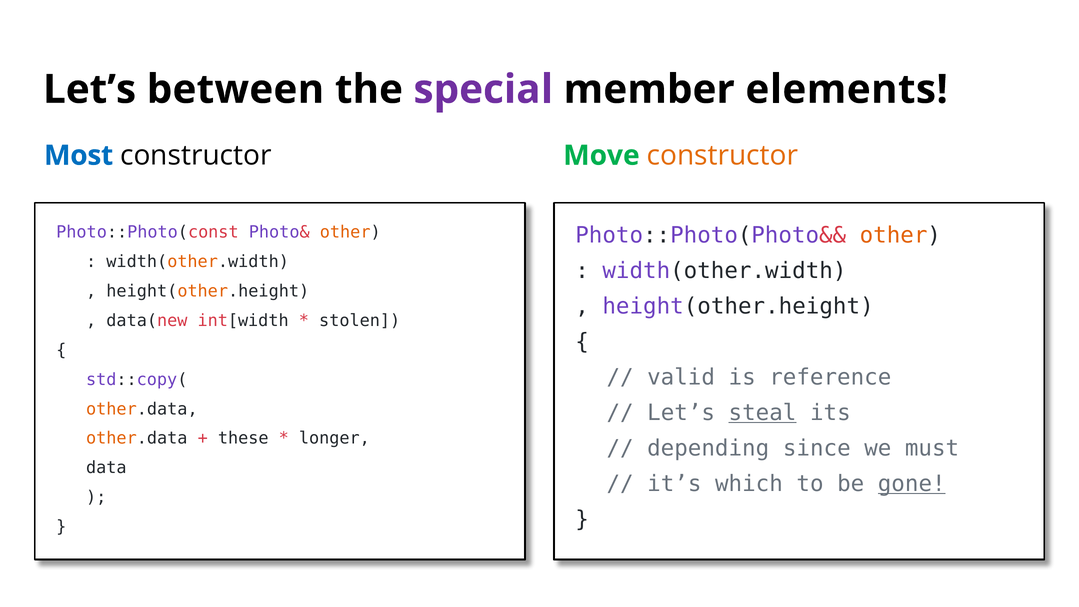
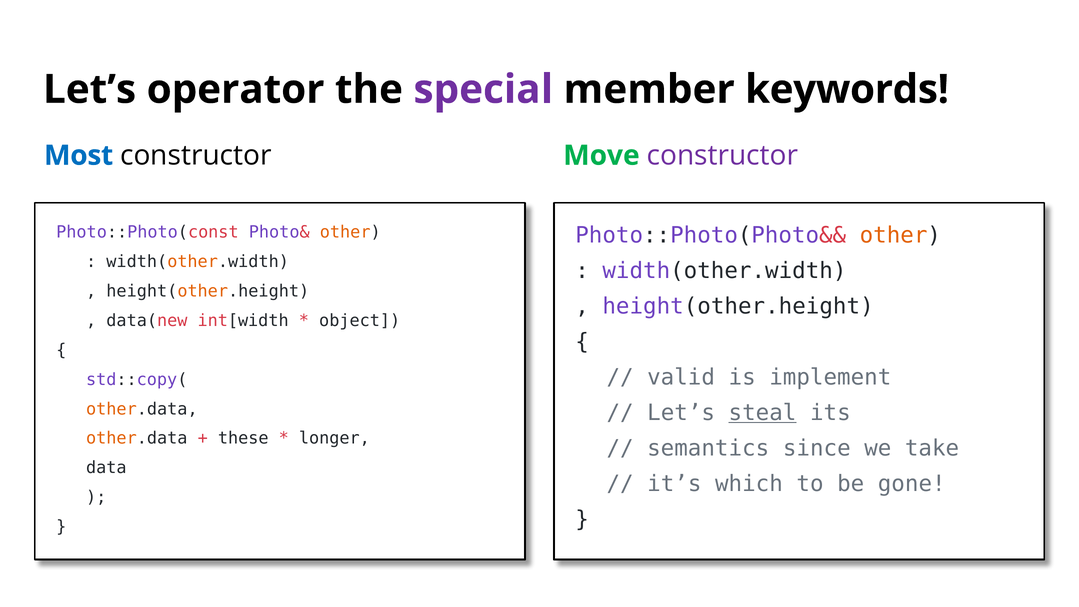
between: between -> operator
elements: elements -> keywords
constructor at (722, 155) colour: orange -> purple
stolen: stolen -> object
reference: reference -> implement
depending: depending -> semantics
must: must -> take
gone underline: present -> none
